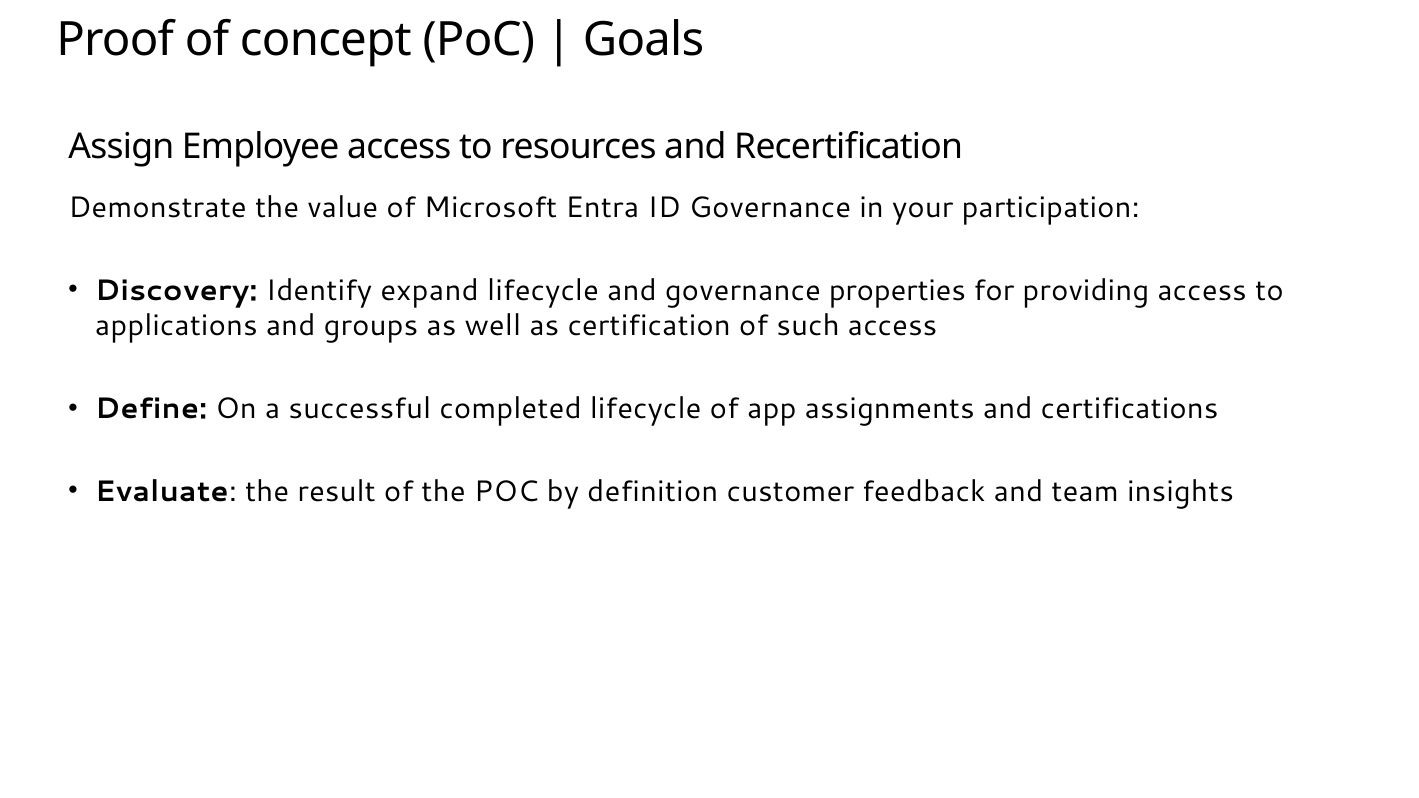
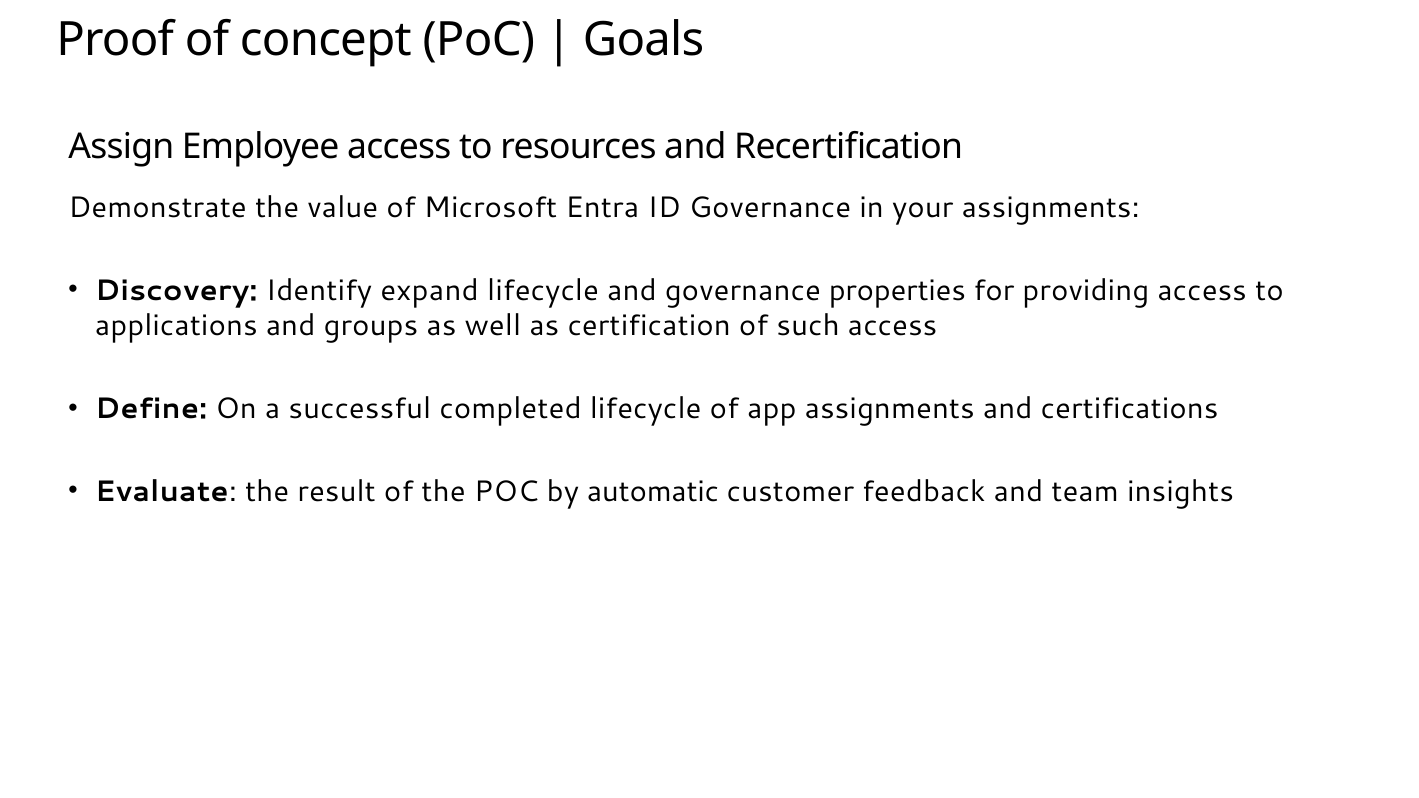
your participation: participation -> assignments
definition: definition -> automatic
